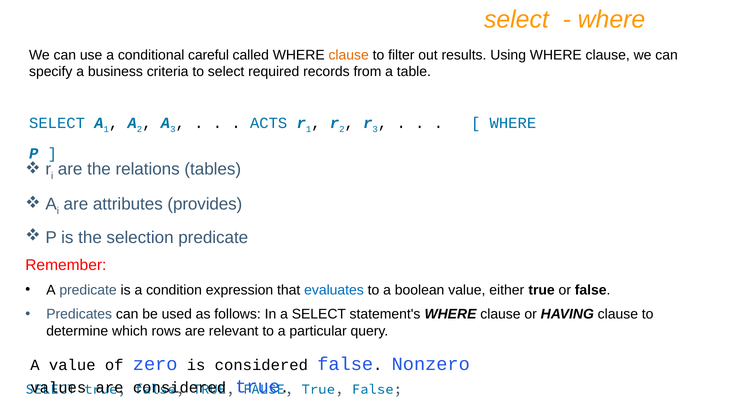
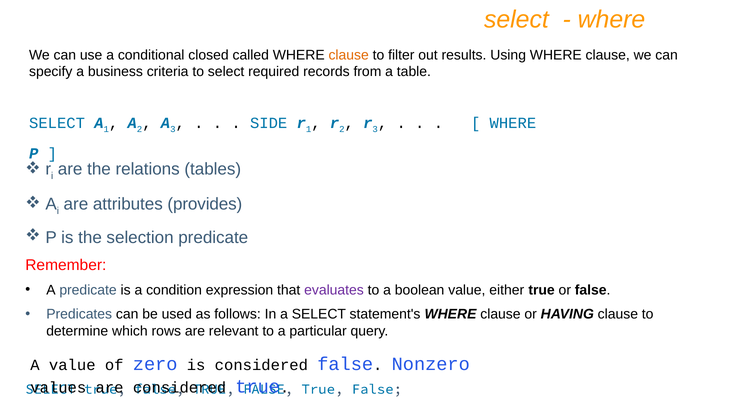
careful: careful -> closed
ACTS: ACTS -> SIDE
evaluates colour: blue -> purple
